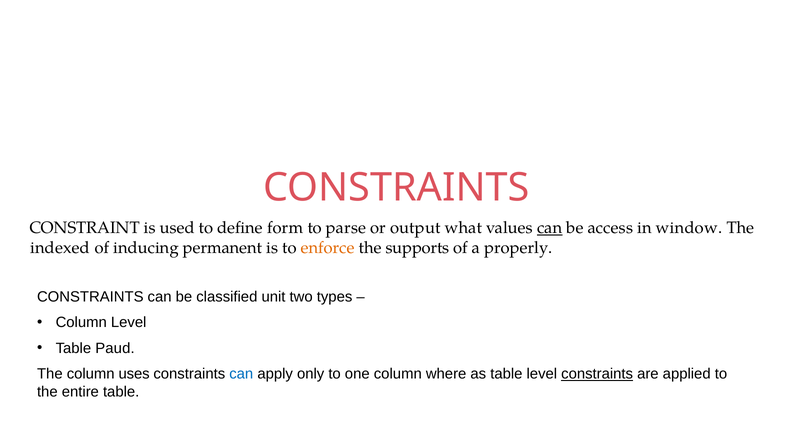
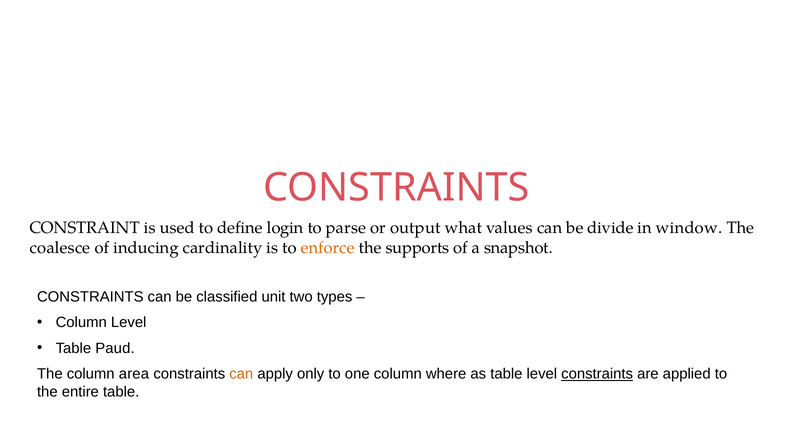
form: form -> login
can at (550, 228) underline: present -> none
access: access -> divide
indexed: indexed -> coalesce
permanent: permanent -> cardinality
properly: properly -> snapshot
uses: uses -> area
can at (241, 374) colour: blue -> orange
